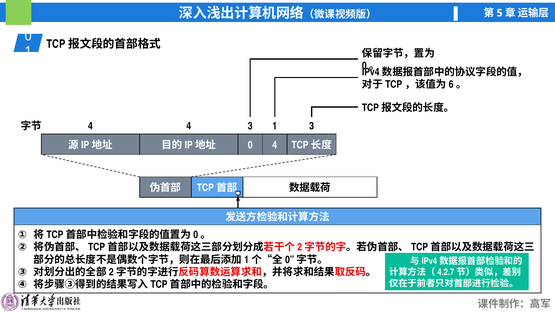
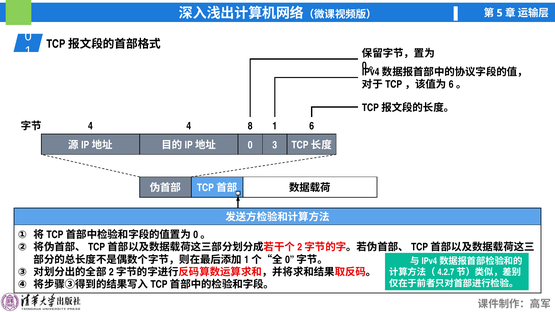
4 3: 3 -> 8
1 3: 3 -> 6
0 4: 4 -> 3
